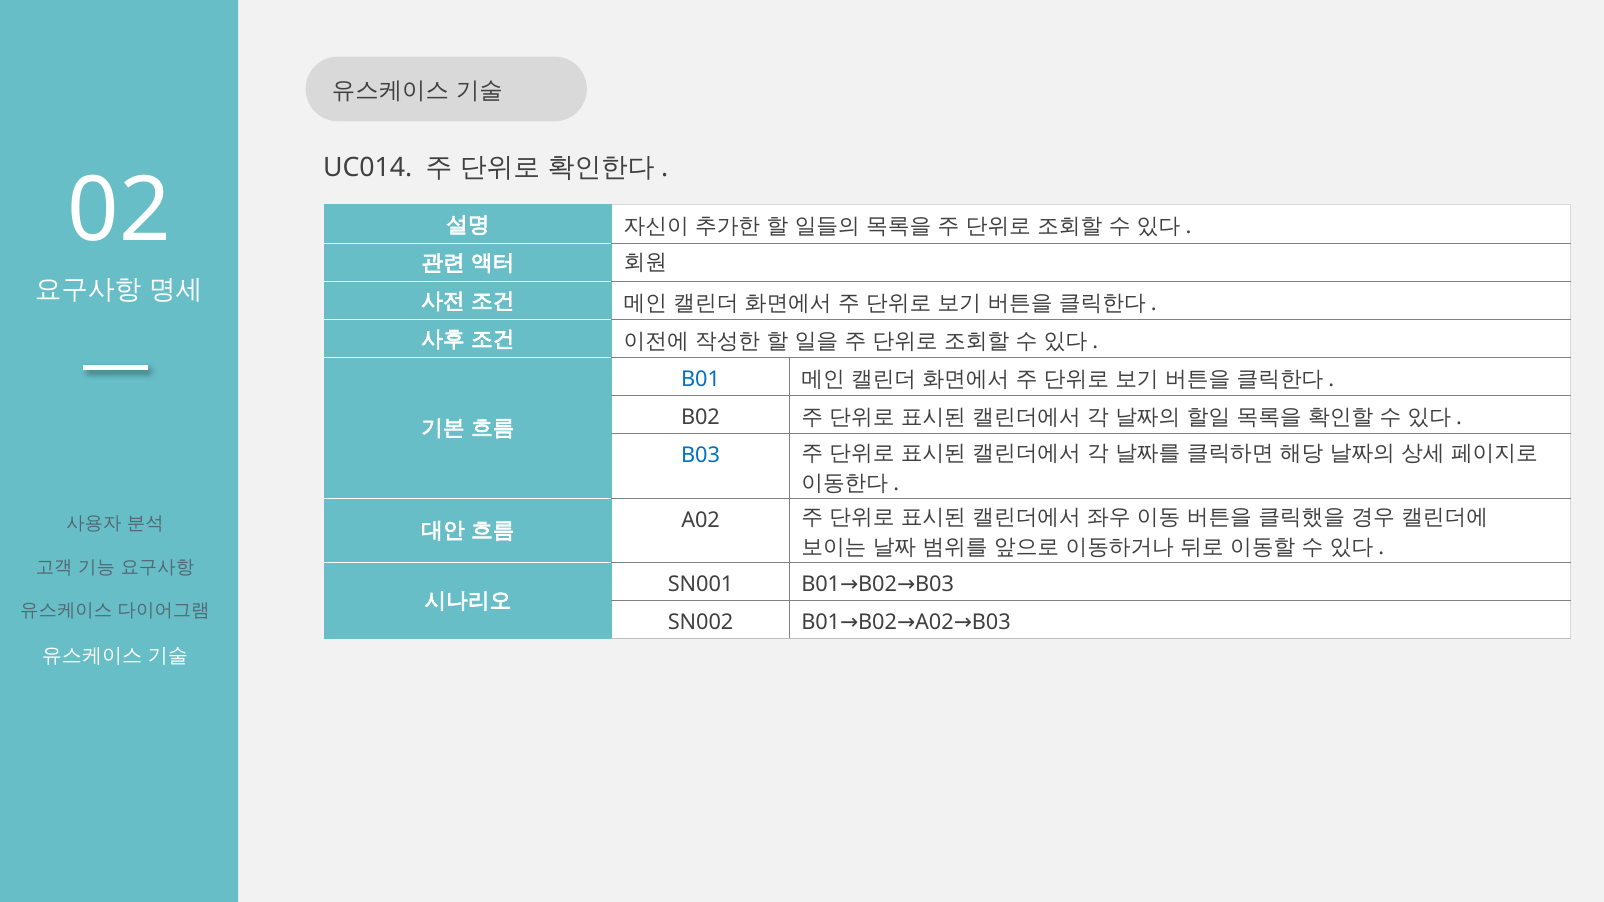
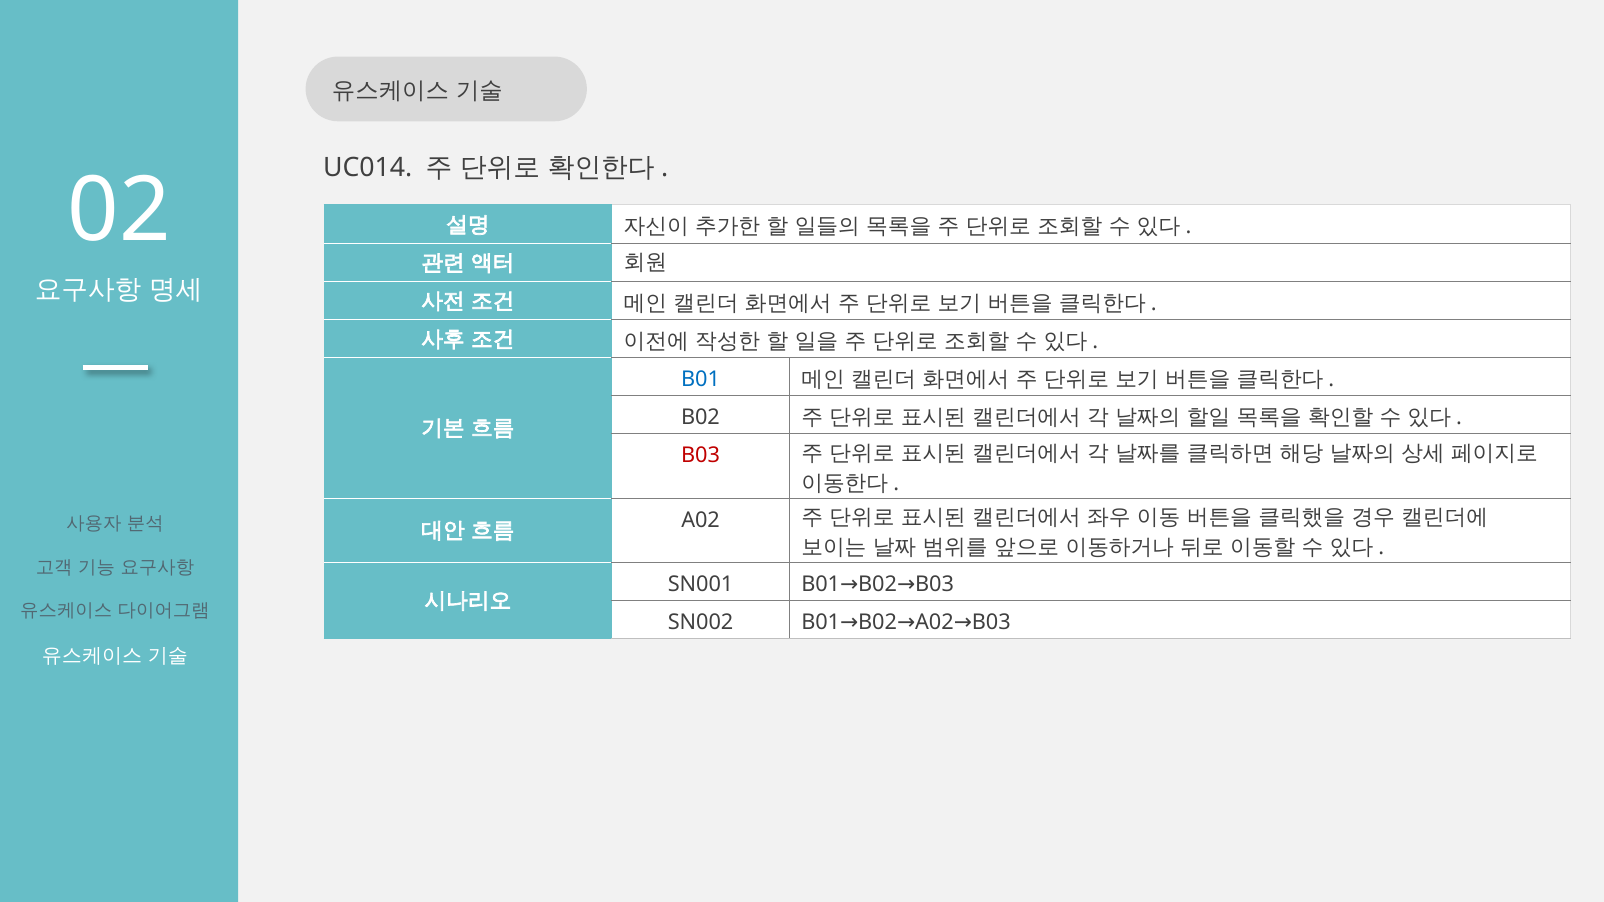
B03 at (701, 456) colour: blue -> red
